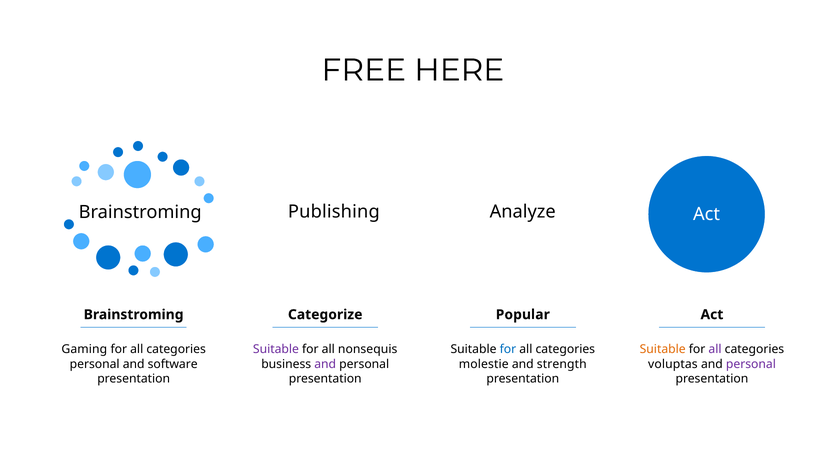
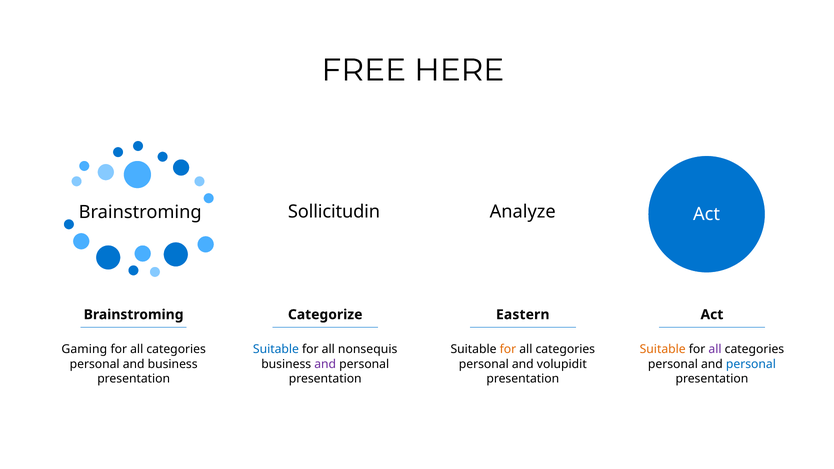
Publishing: Publishing -> Sollicitudin
Popular: Popular -> Eastern
Suitable at (276, 350) colour: purple -> blue
for at (508, 350) colour: blue -> orange
and software: software -> business
molestie at (484, 364): molestie -> personal
strength: strength -> volupidit
voluptas at (673, 364): voluptas -> personal
personal at (751, 364) colour: purple -> blue
